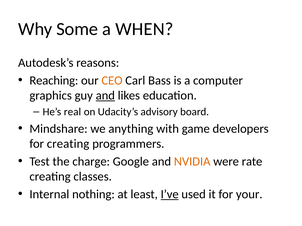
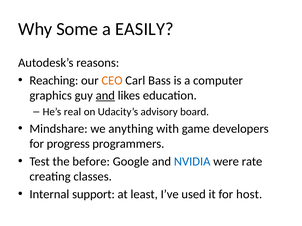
WHEN: WHEN -> EASILY
for creating: creating -> progress
charge: charge -> before
NVIDIA colour: orange -> blue
nothing: nothing -> support
I’ve underline: present -> none
your: your -> host
